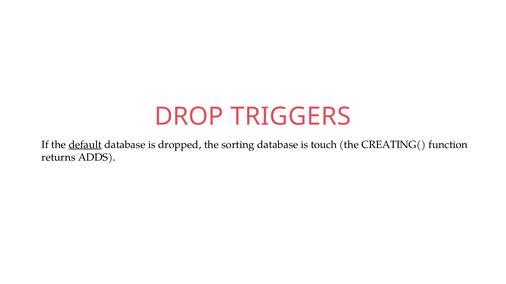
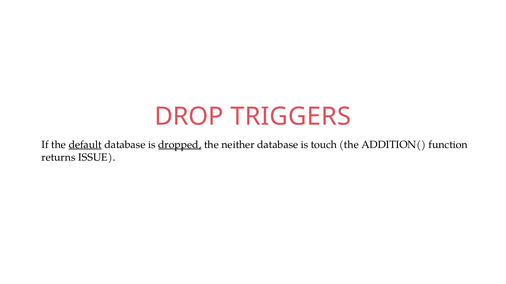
dropped underline: none -> present
sorting: sorting -> neither
CREATING(: CREATING( -> ADDITION(
ADDS: ADDS -> ISSUE
